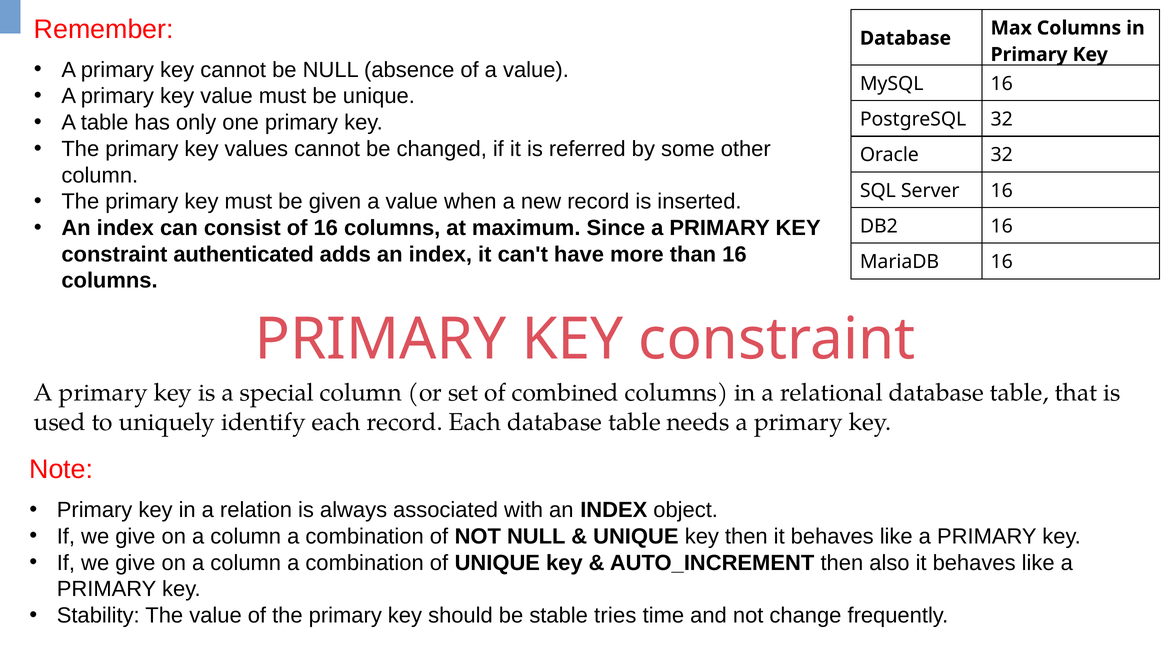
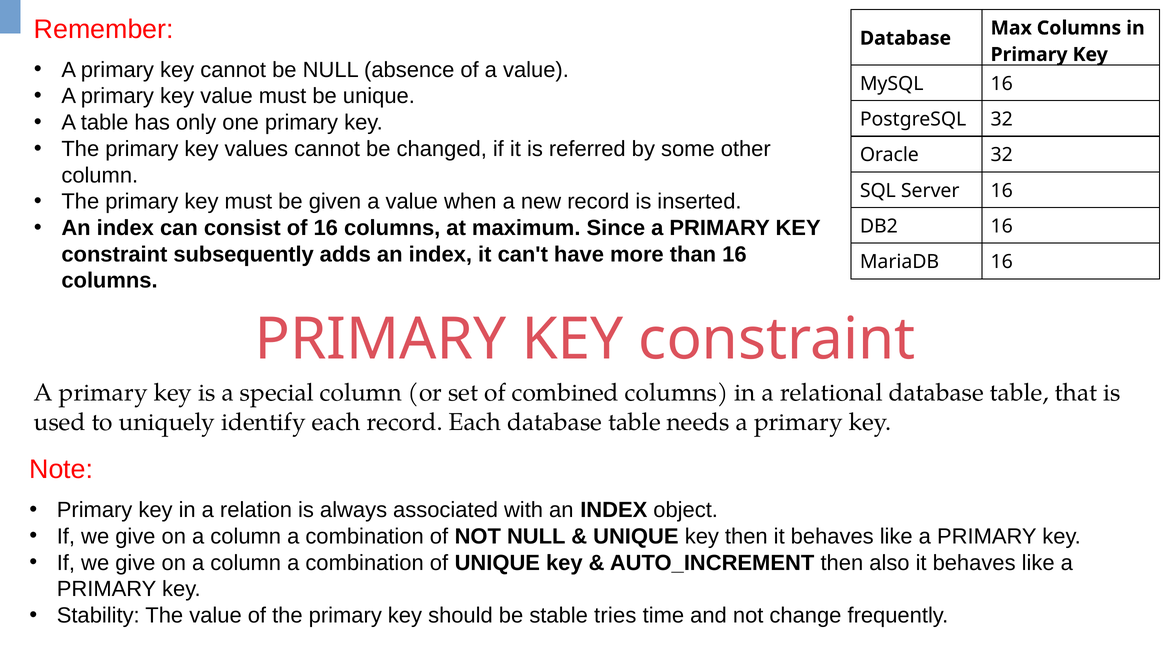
authenticated: authenticated -> subsequently
